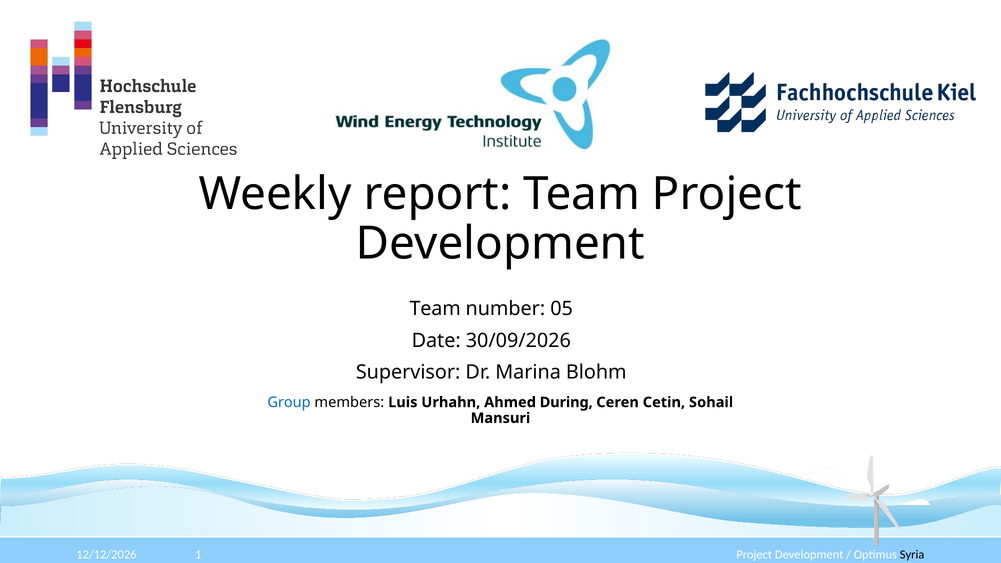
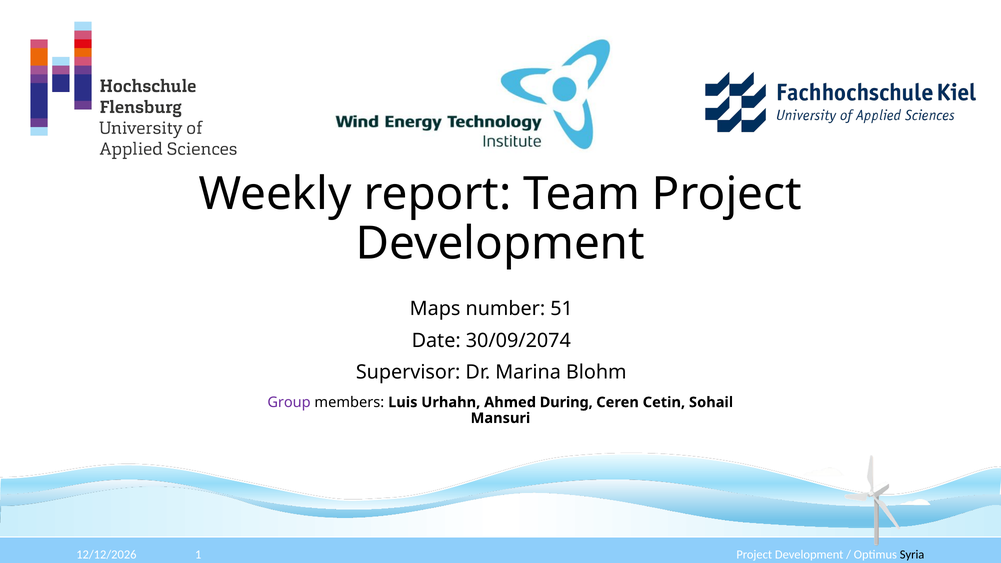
Team at (435, 309): Team -> Maps
05: 05 -> 51
30/09/2026: 30/09/2026 -> 30/09/2074
Group colour: blue -> purple
